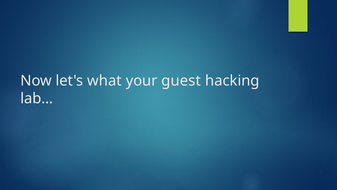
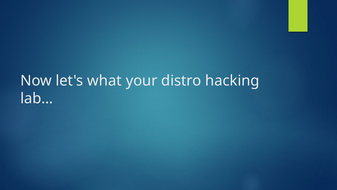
guest: guest -> distro
